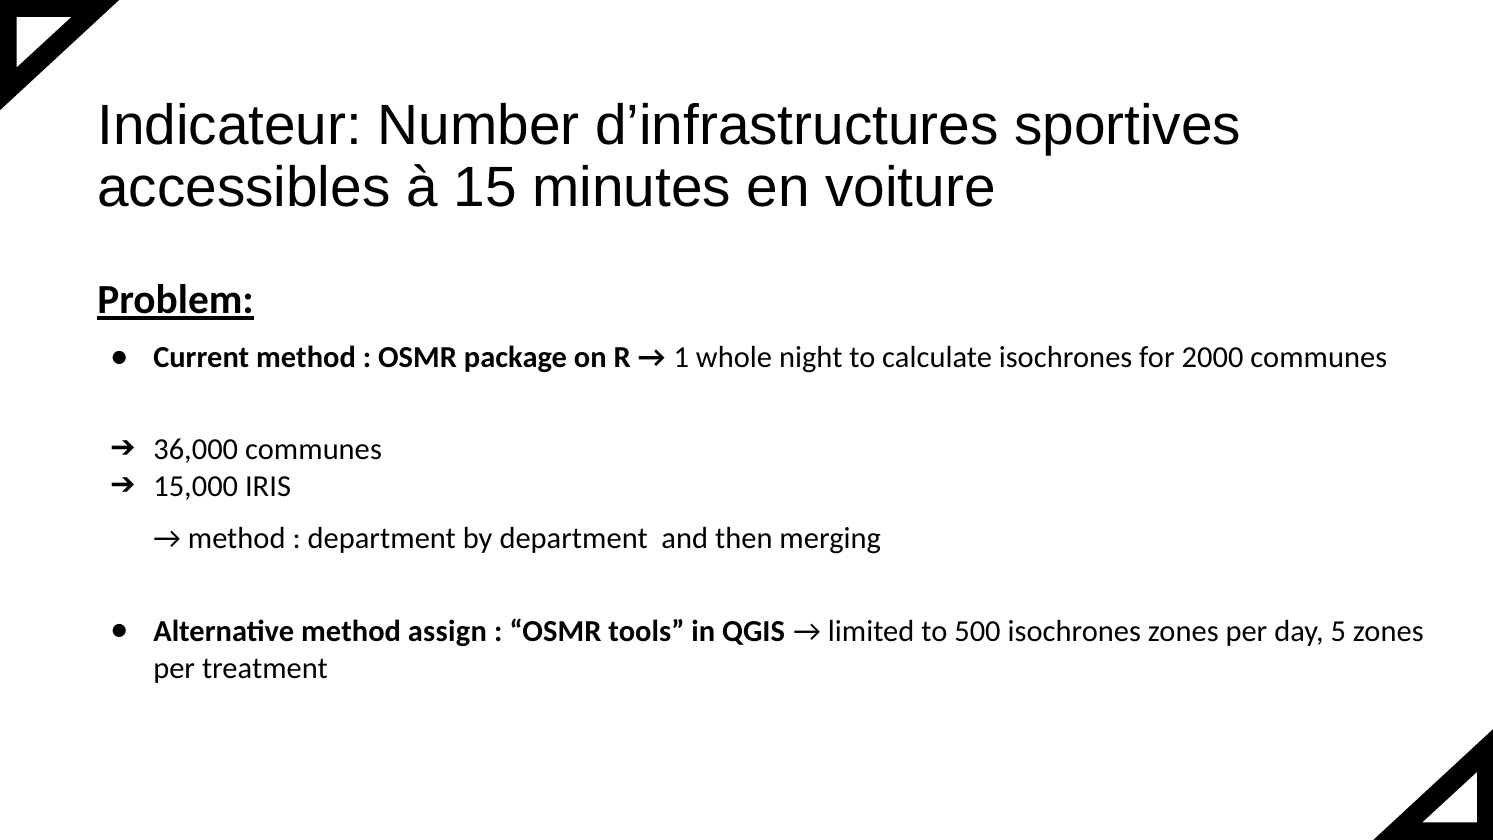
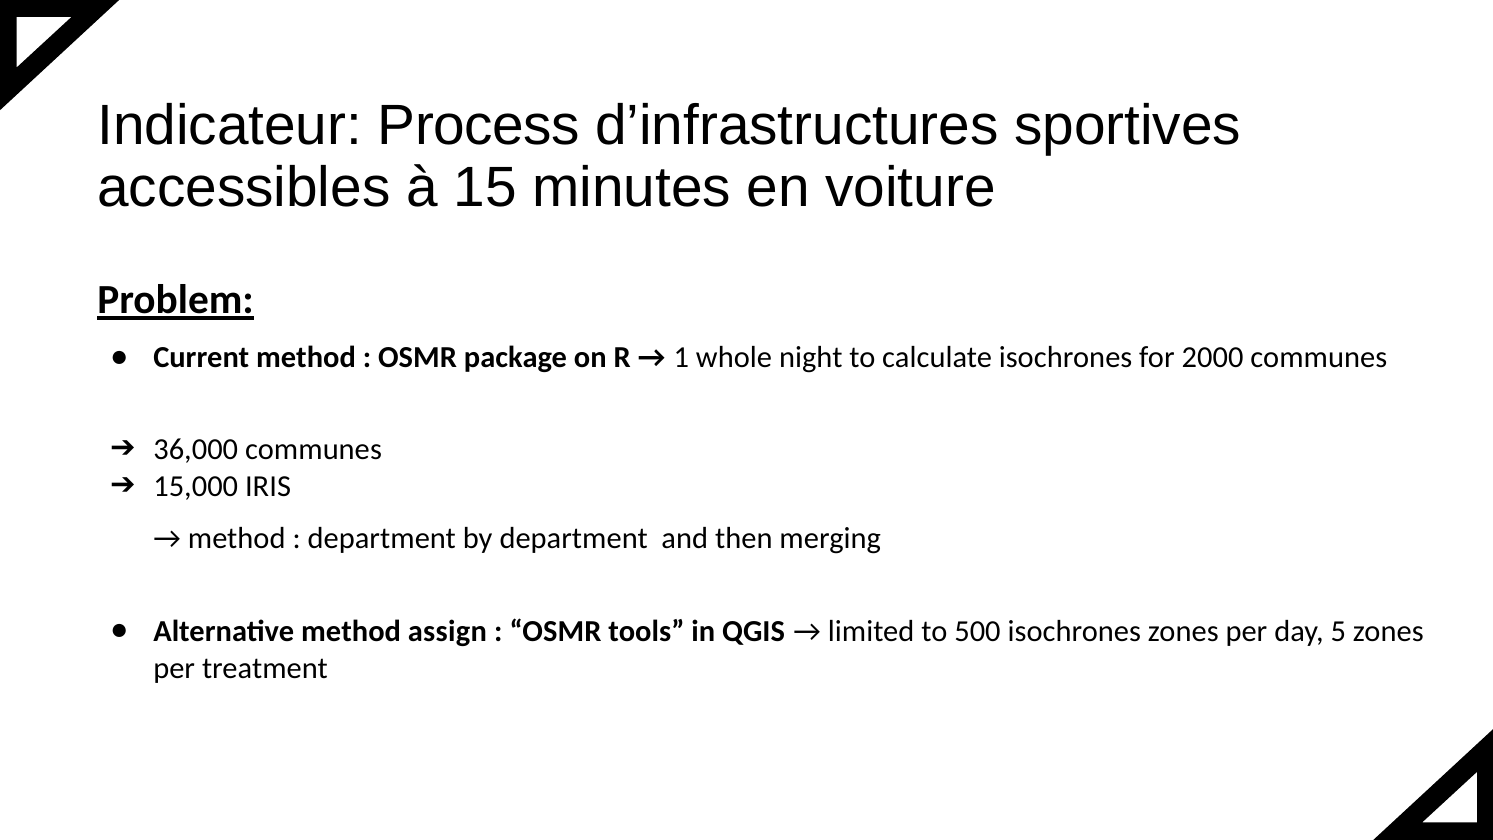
Number: Number -> Process
